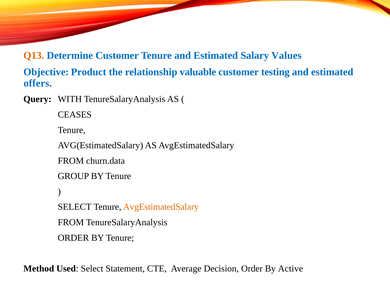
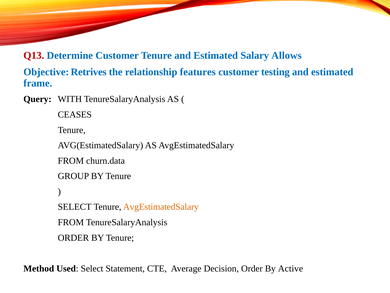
Q13 colour: orange -> red
Values: Values -> Allows
Product: Product -> Retrives
valuable: valuable -> features
offers: offers -> frame
